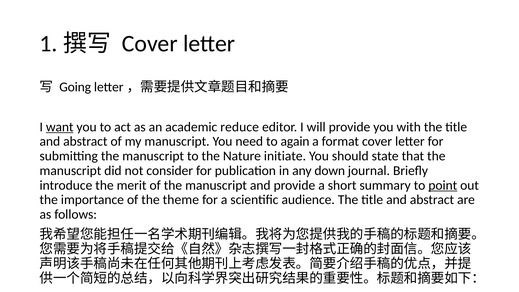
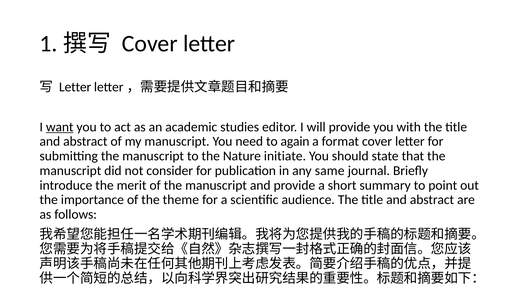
Going at (75, 87): Going -> Letter
reduce: reduce -> studies
down: down -> same
point underline: present -> none
